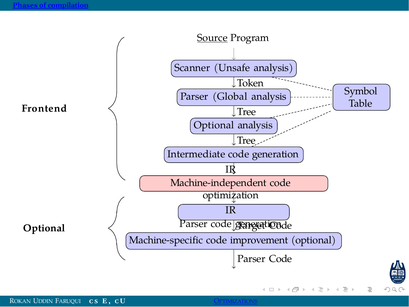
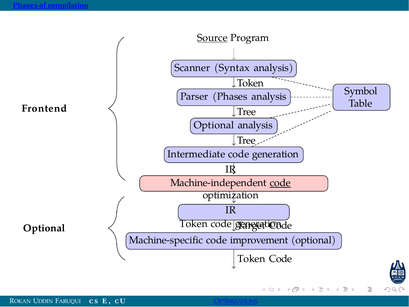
Unsafe: Unsafe -> Syntax
Parser Global: Global -> Phases
code at (280, 183) underline: none -> present
Parser at (194, 224): Parser -> Token
Parser at (251, 259): Parser -> Token
